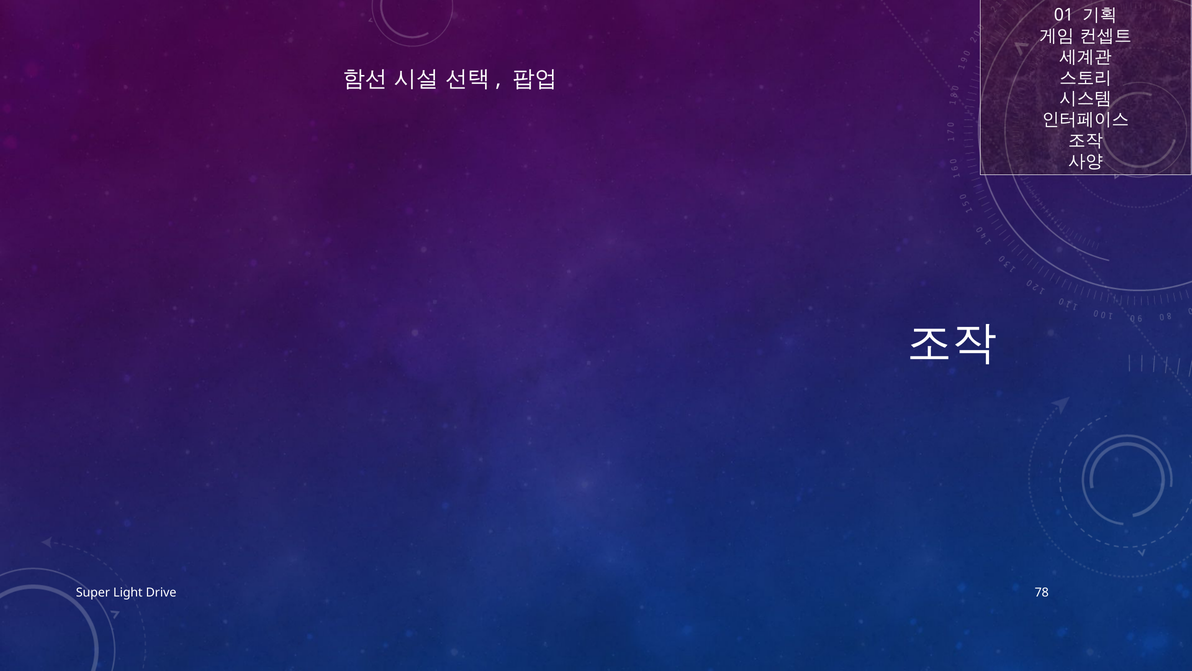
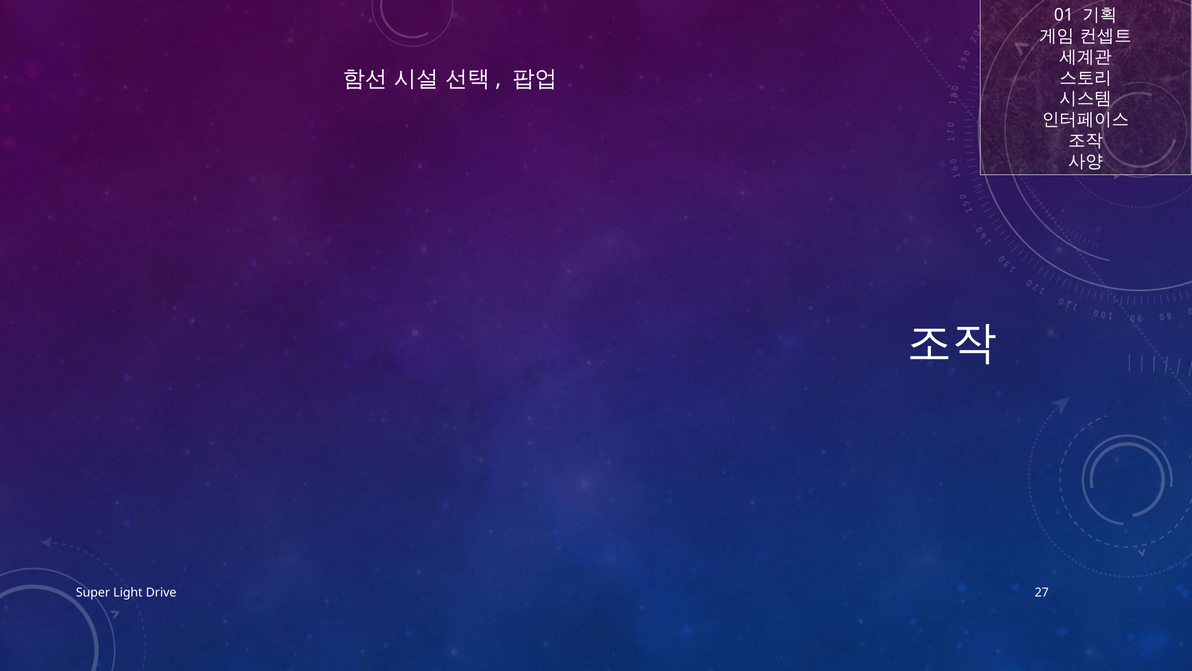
78: 78 -> 27
